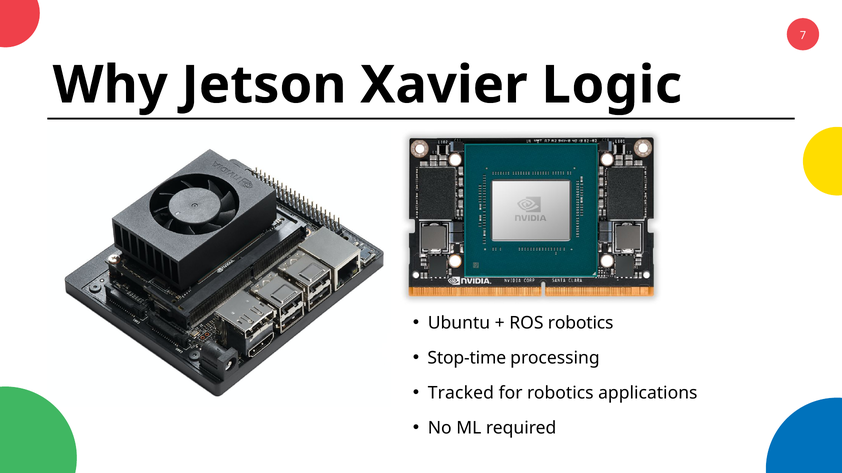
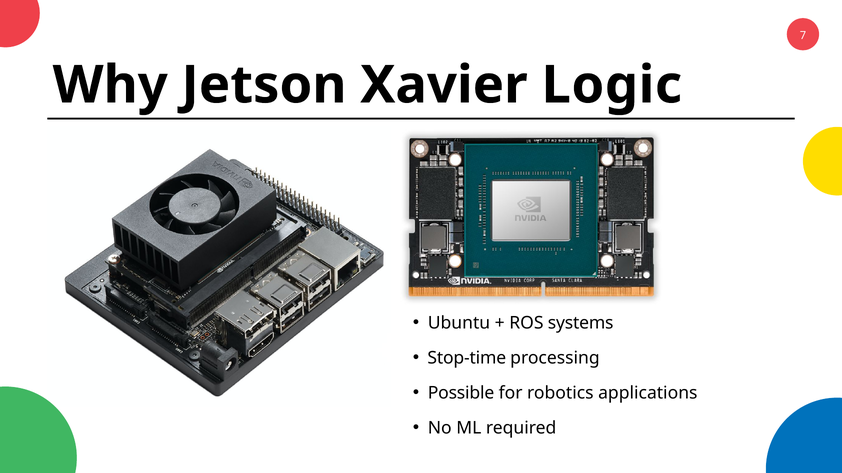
ROS robotics: robotics -> systems
Tracked: Tracked -> Possible
